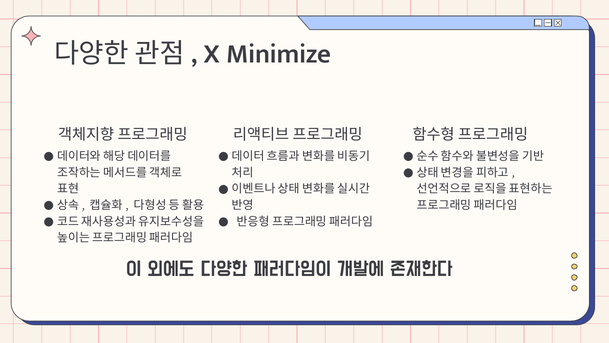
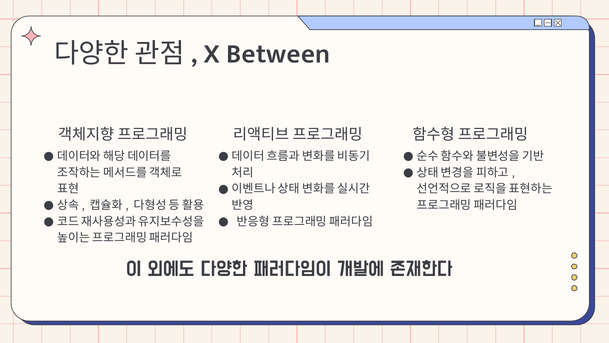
Minimize: Minimize -> Between
